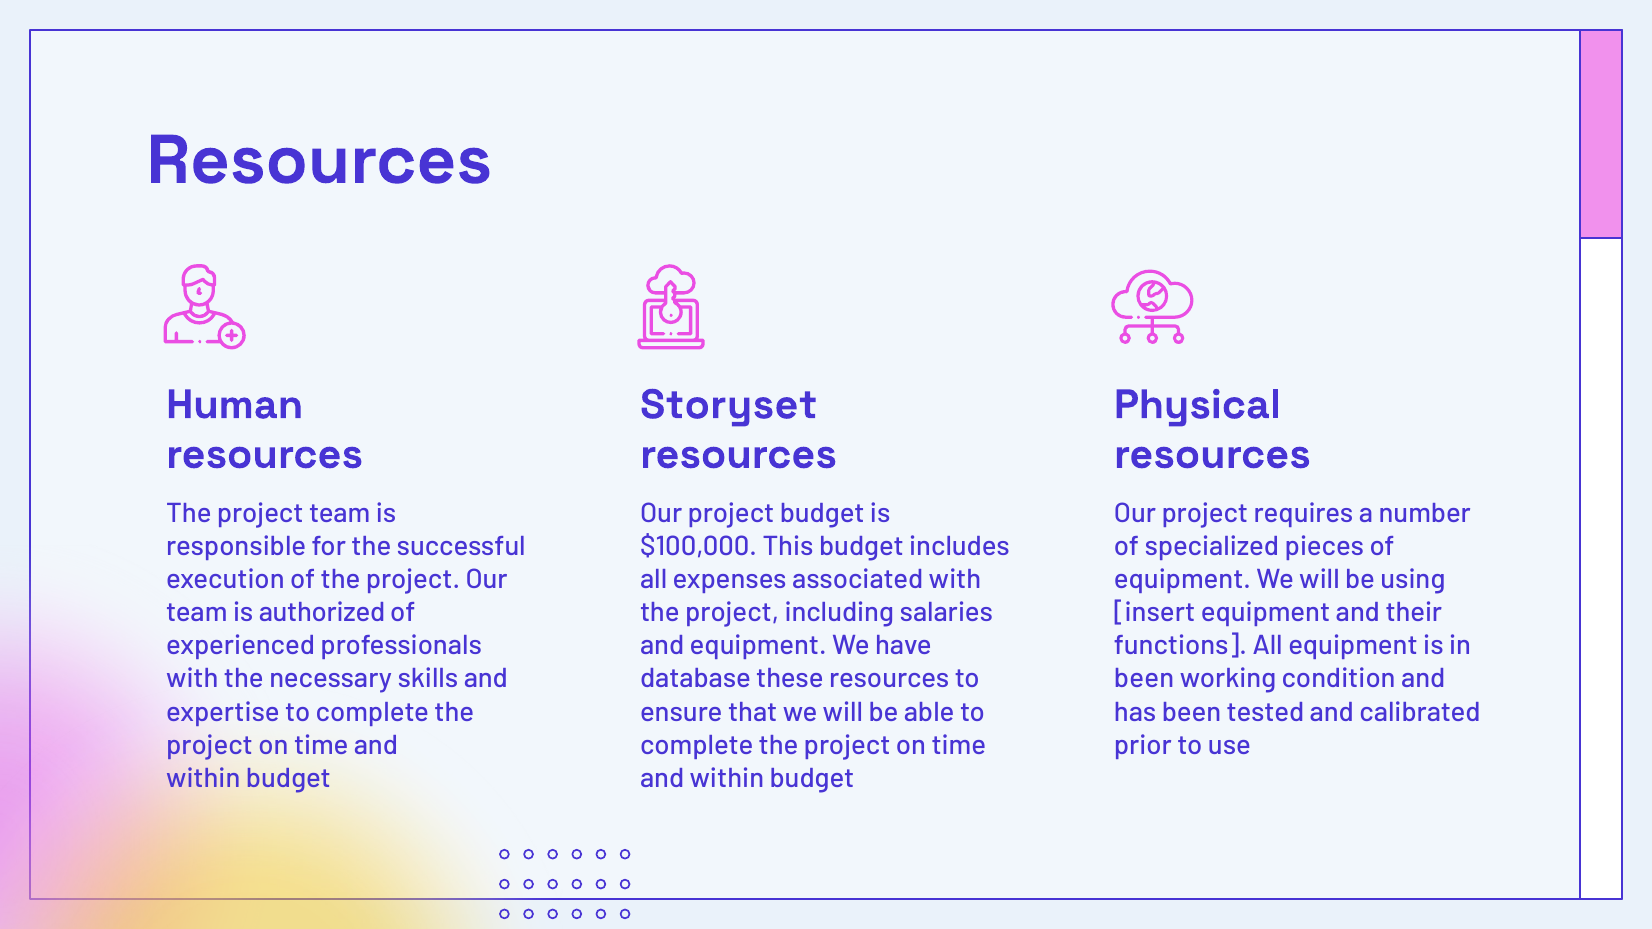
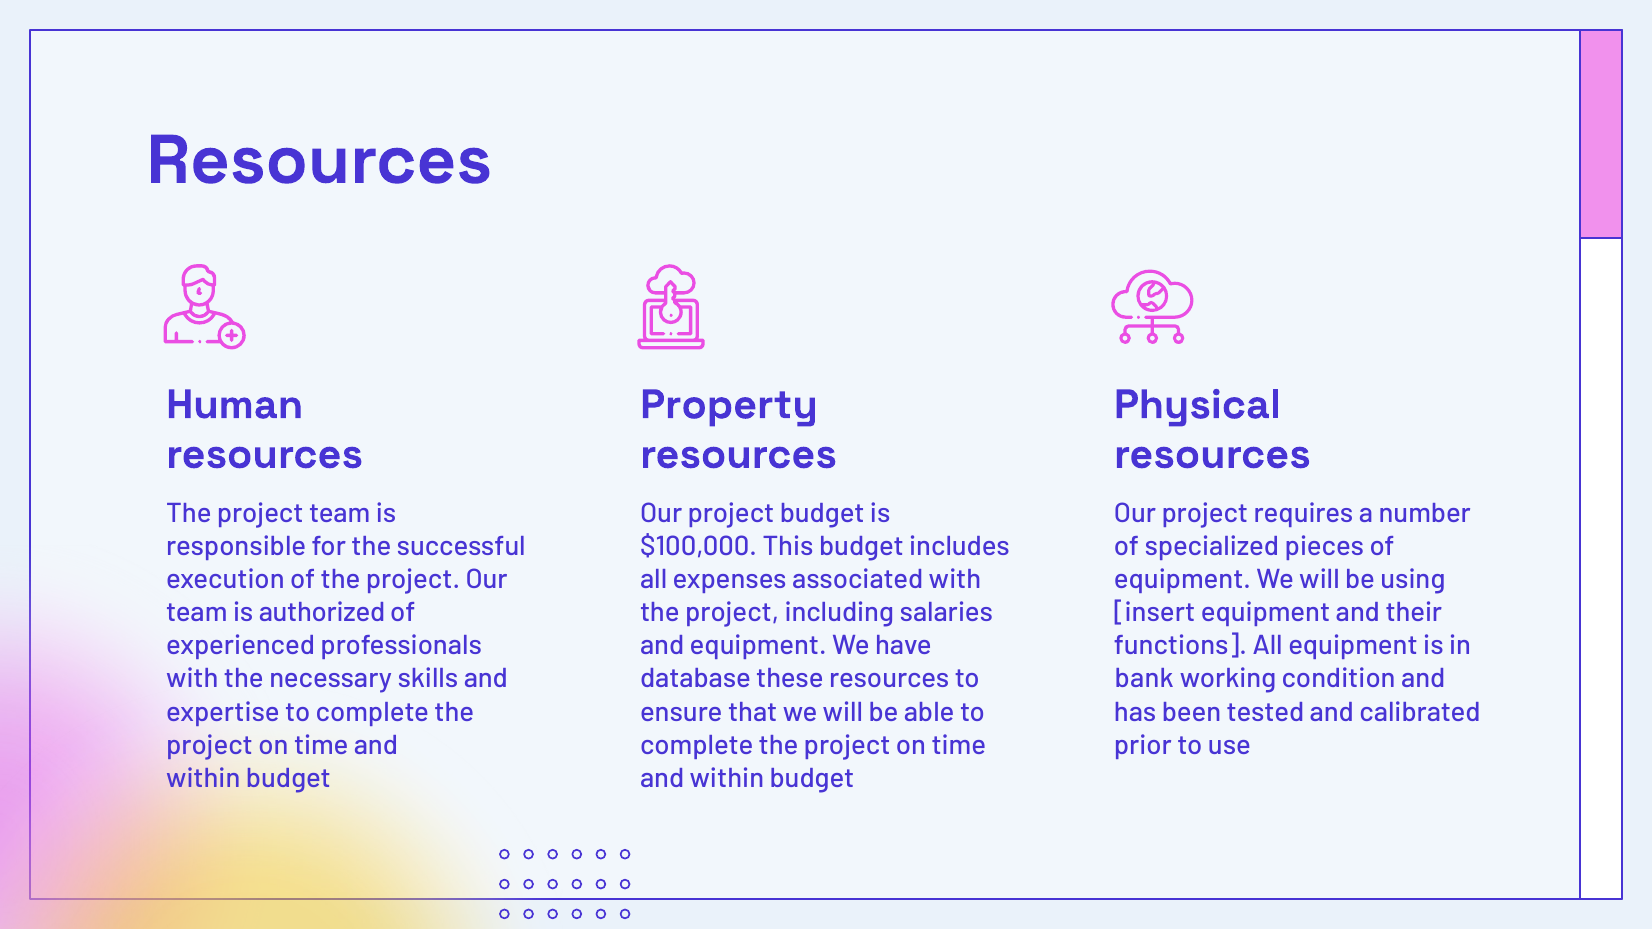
Storyset: Storyset -> Property
been at (1144, 679): been -> bank
